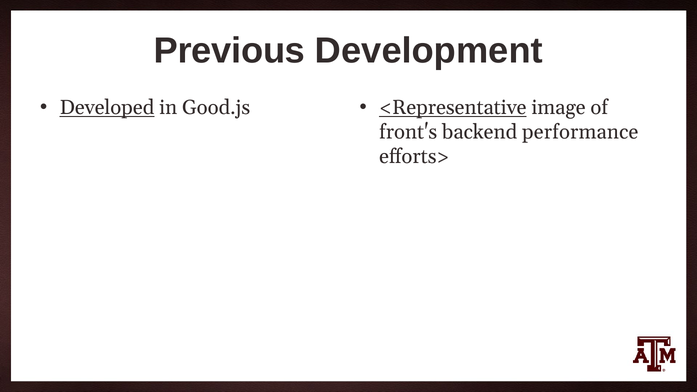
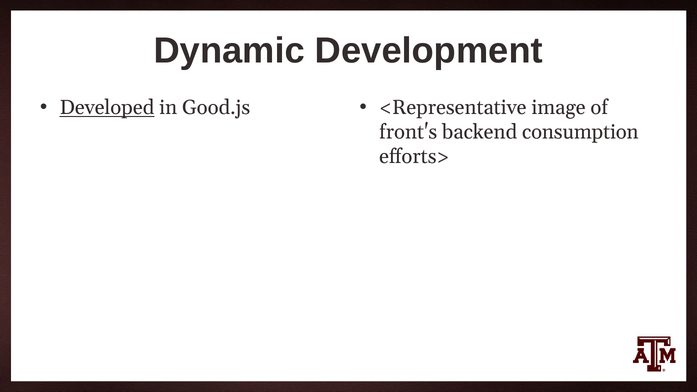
Previous: Previous -> Dynamic
<Representative underline: present -> none
performance: performance -> consumption
